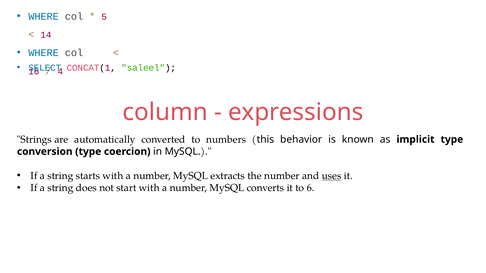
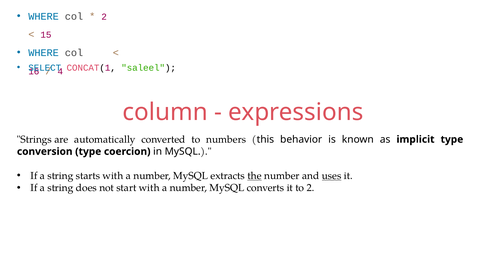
5 at (104, 17): 5 -> 2
14: 14 -> 15
the underline: none -> present
to 6: 6 -> 2
